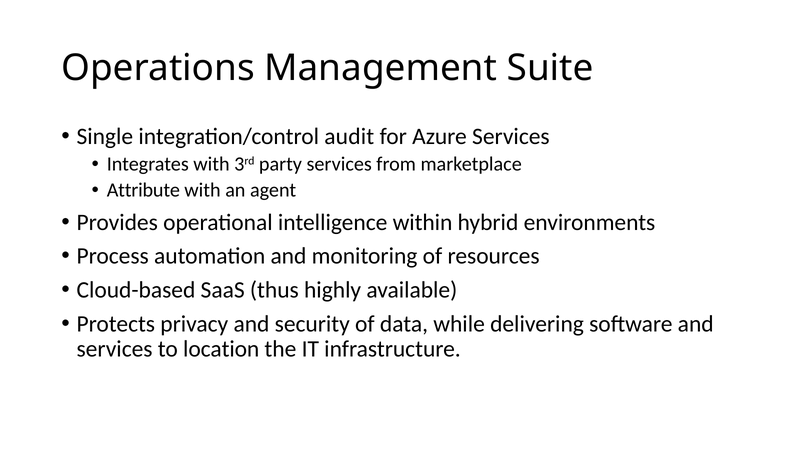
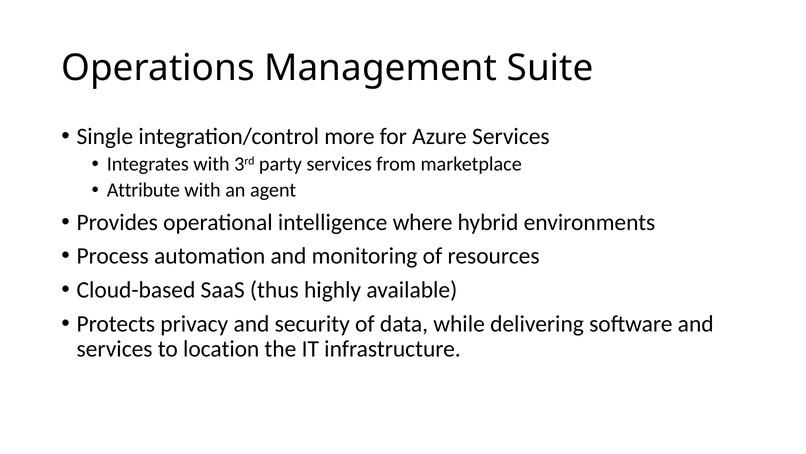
audit: audit -> more
within: within -> where
